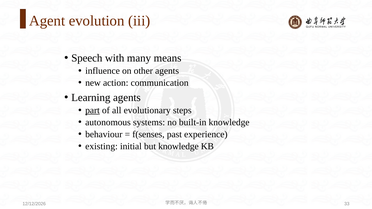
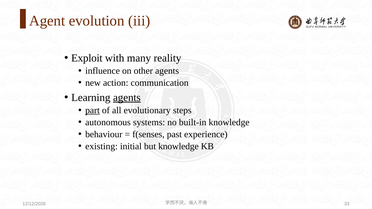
Speech: Speech -> Exploit
means: means -> reality
agents at (127, 98) underline: none -> present
